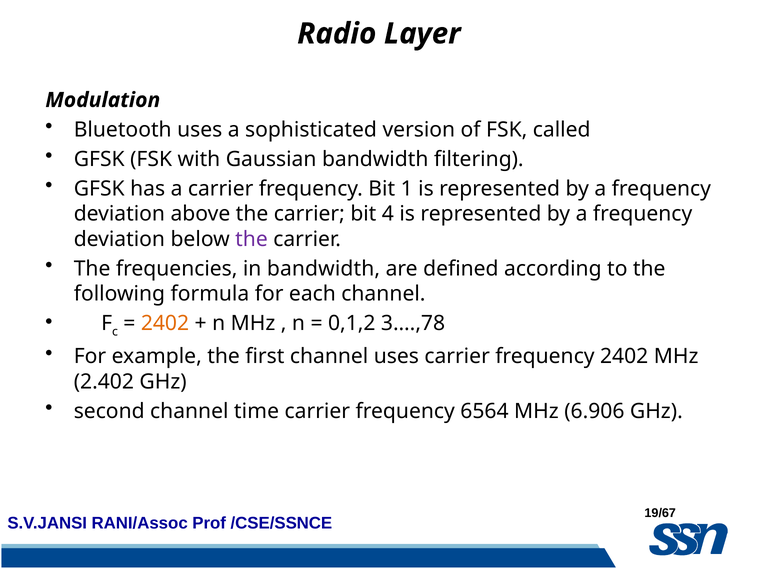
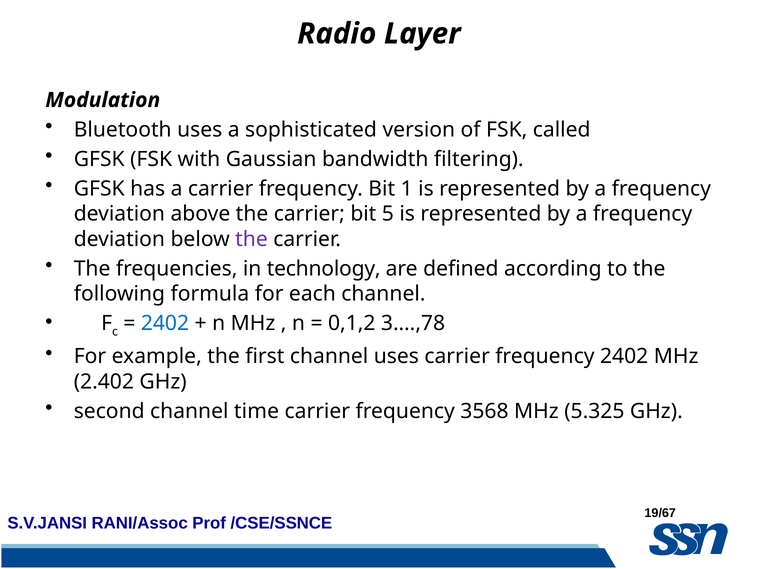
4: 4 -> 5
in bandwidth: bandwidth -> technology
2402 at (165, 323) colour: orange -> blue
6564: 6564 -> 3568
6.906: 6.906 -> 5.325
